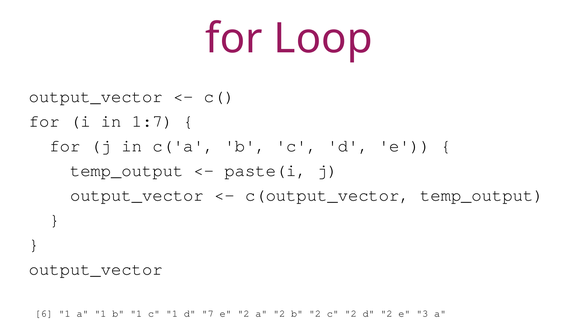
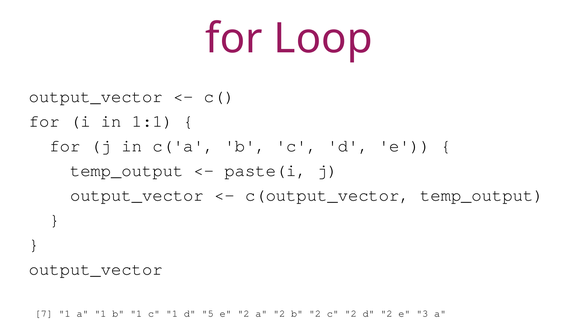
1:7: 1:7 -> 1:1
6: 6 -> 7
1 d 7: 7 -> 5
